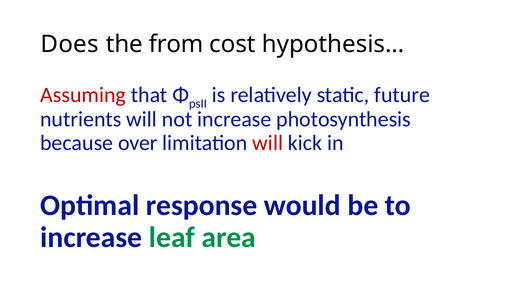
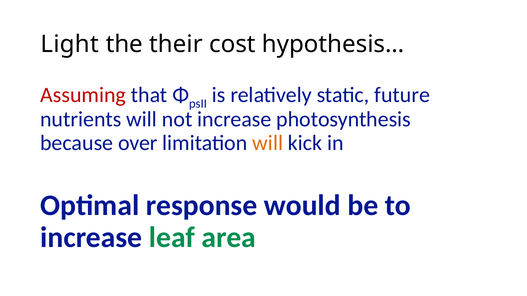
Does: Does -> Light
from: from -> their
will at (268, 143) colour: red -> orange
